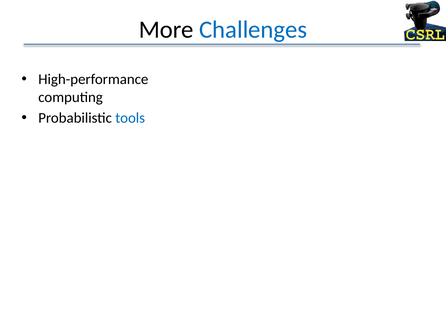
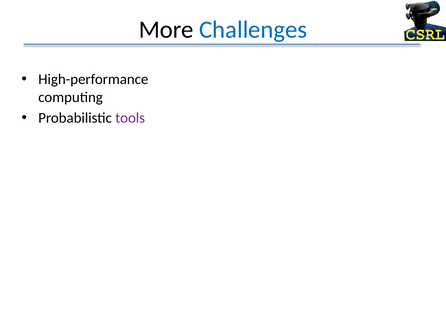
tools colour: blue -> purple
